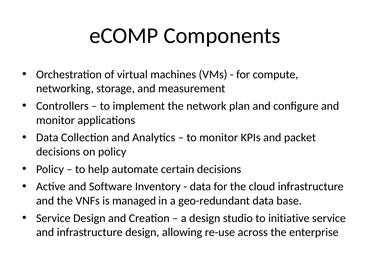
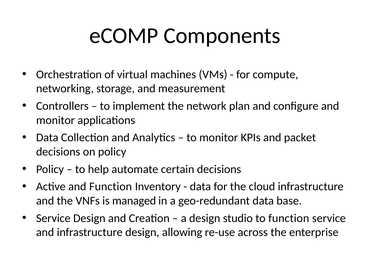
and Software: Software -> Function
to initiative: initiative -> function
